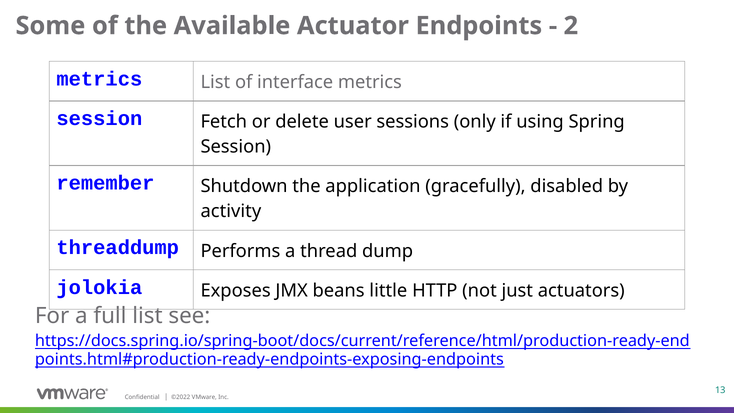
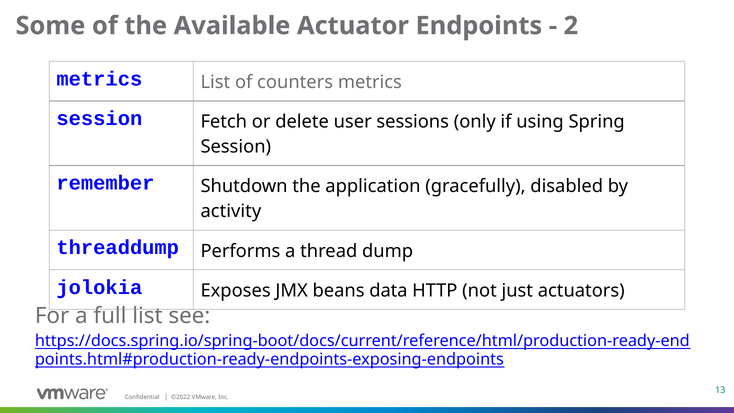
interface: interface -> counters
little: little -> data
